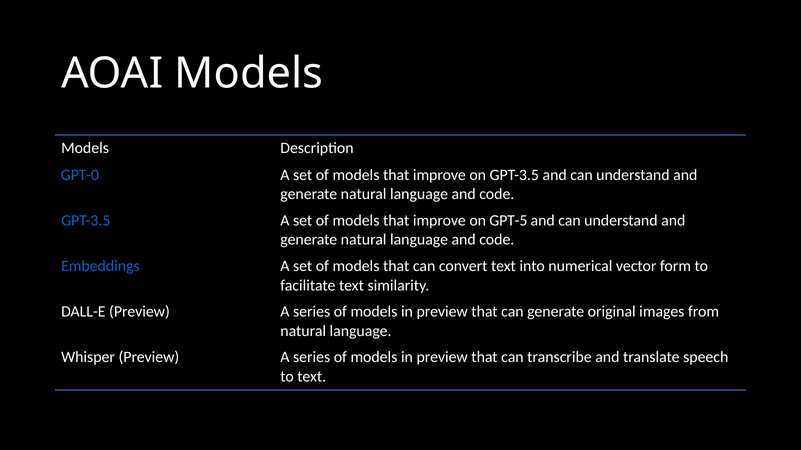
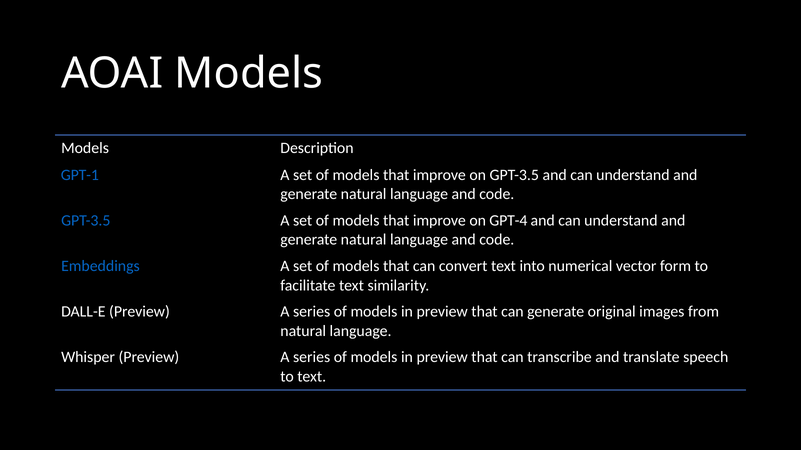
GPT-0: GPT-0 -> GPT-1
GPT-5: GPT-5 -> GPT-4
